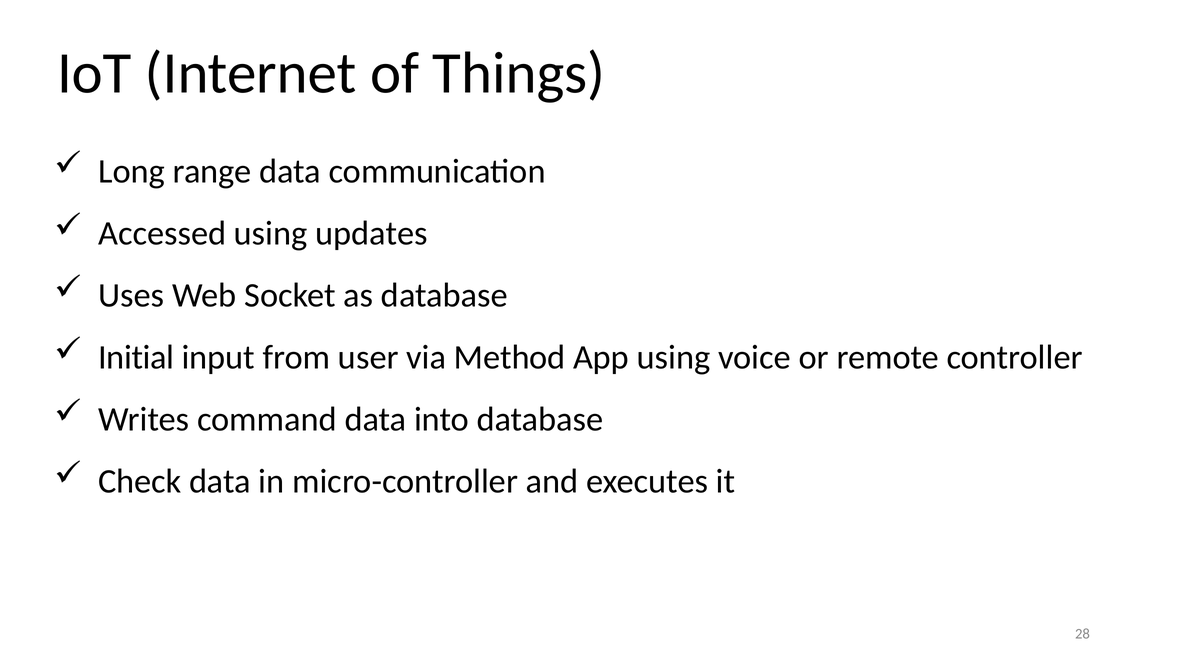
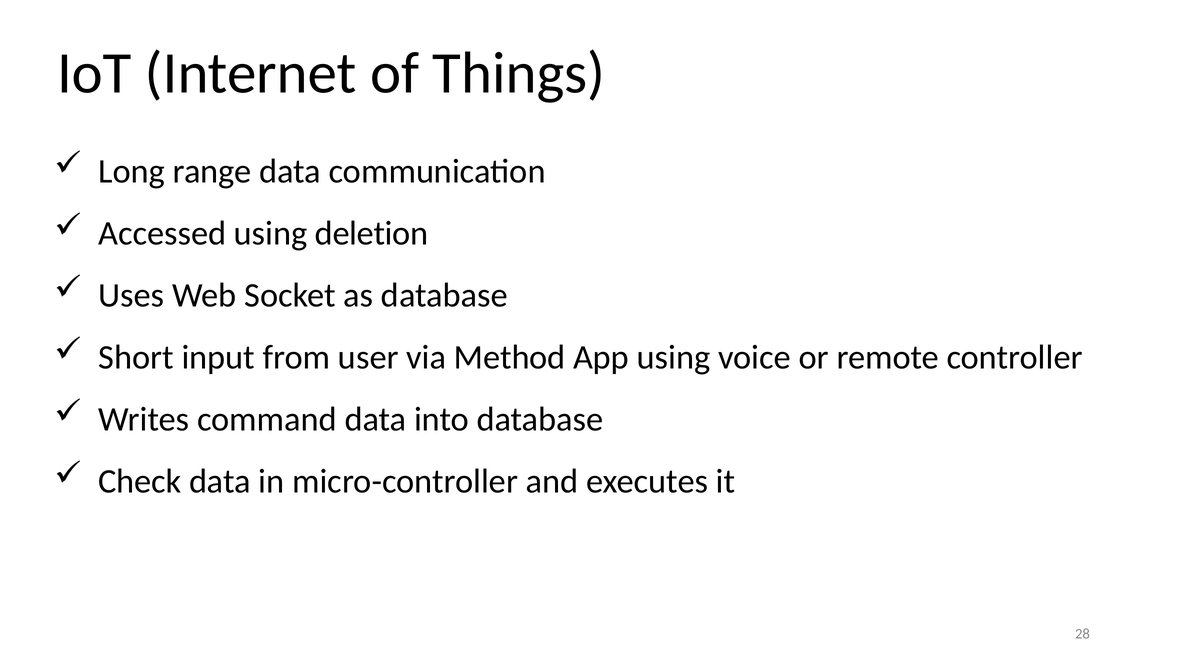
updates: updates -> deletion
Initial: Initial -> Short
